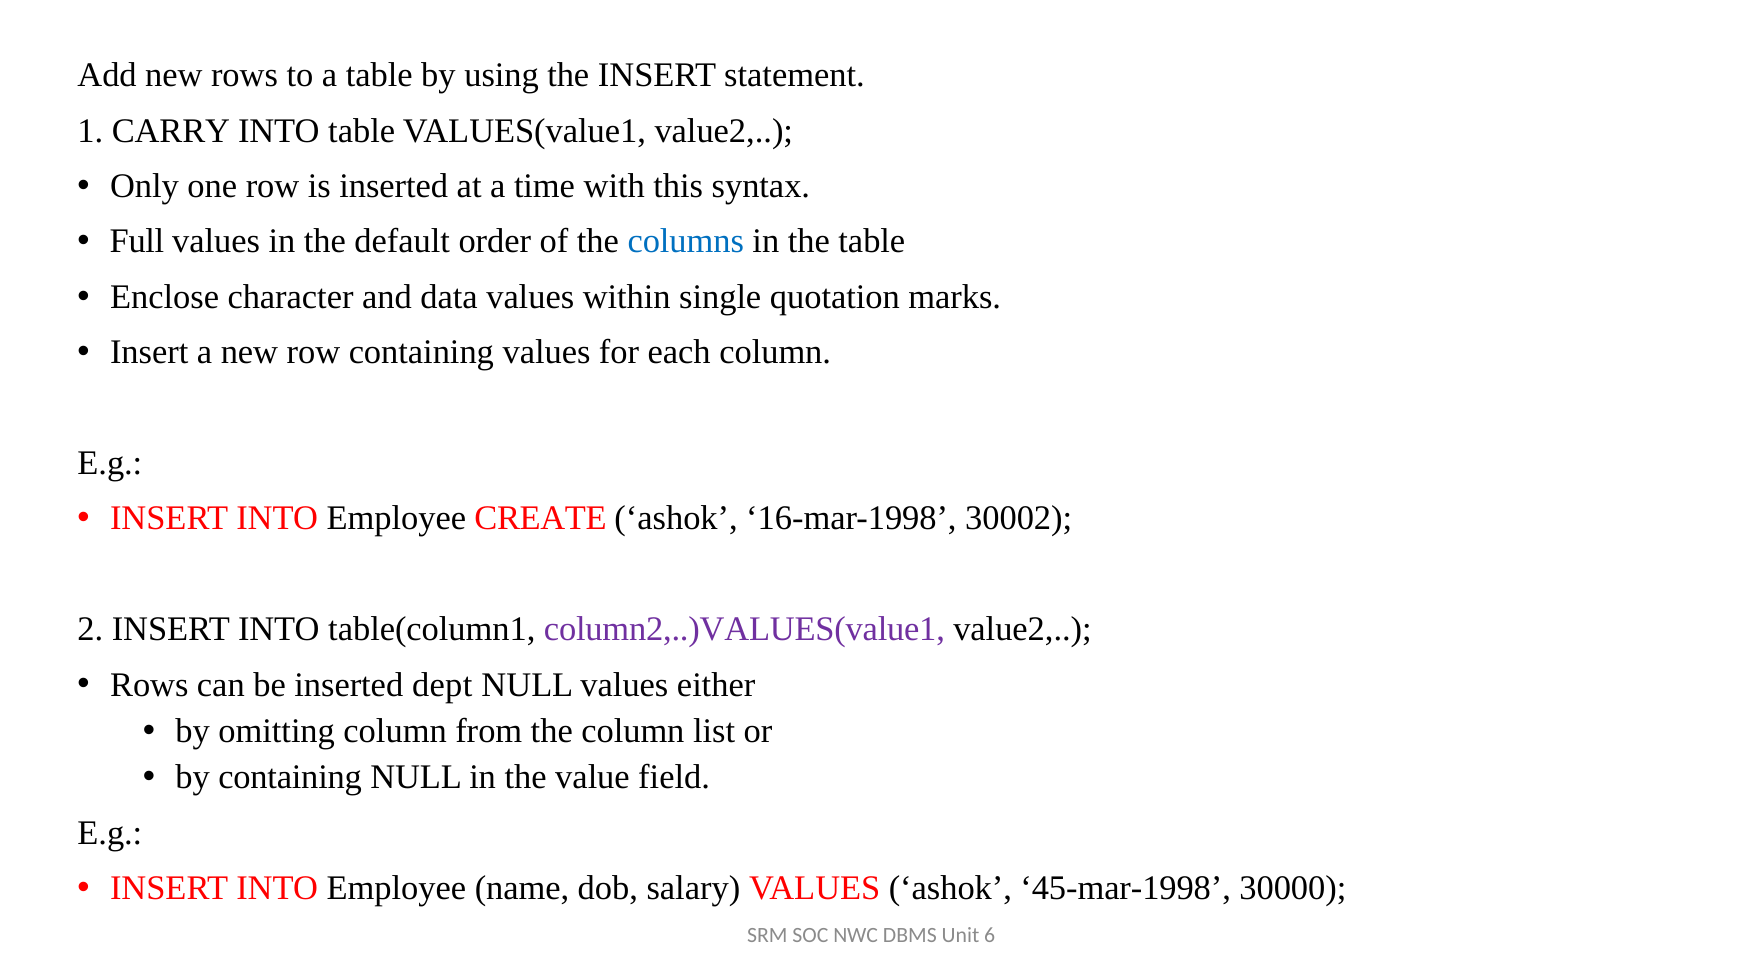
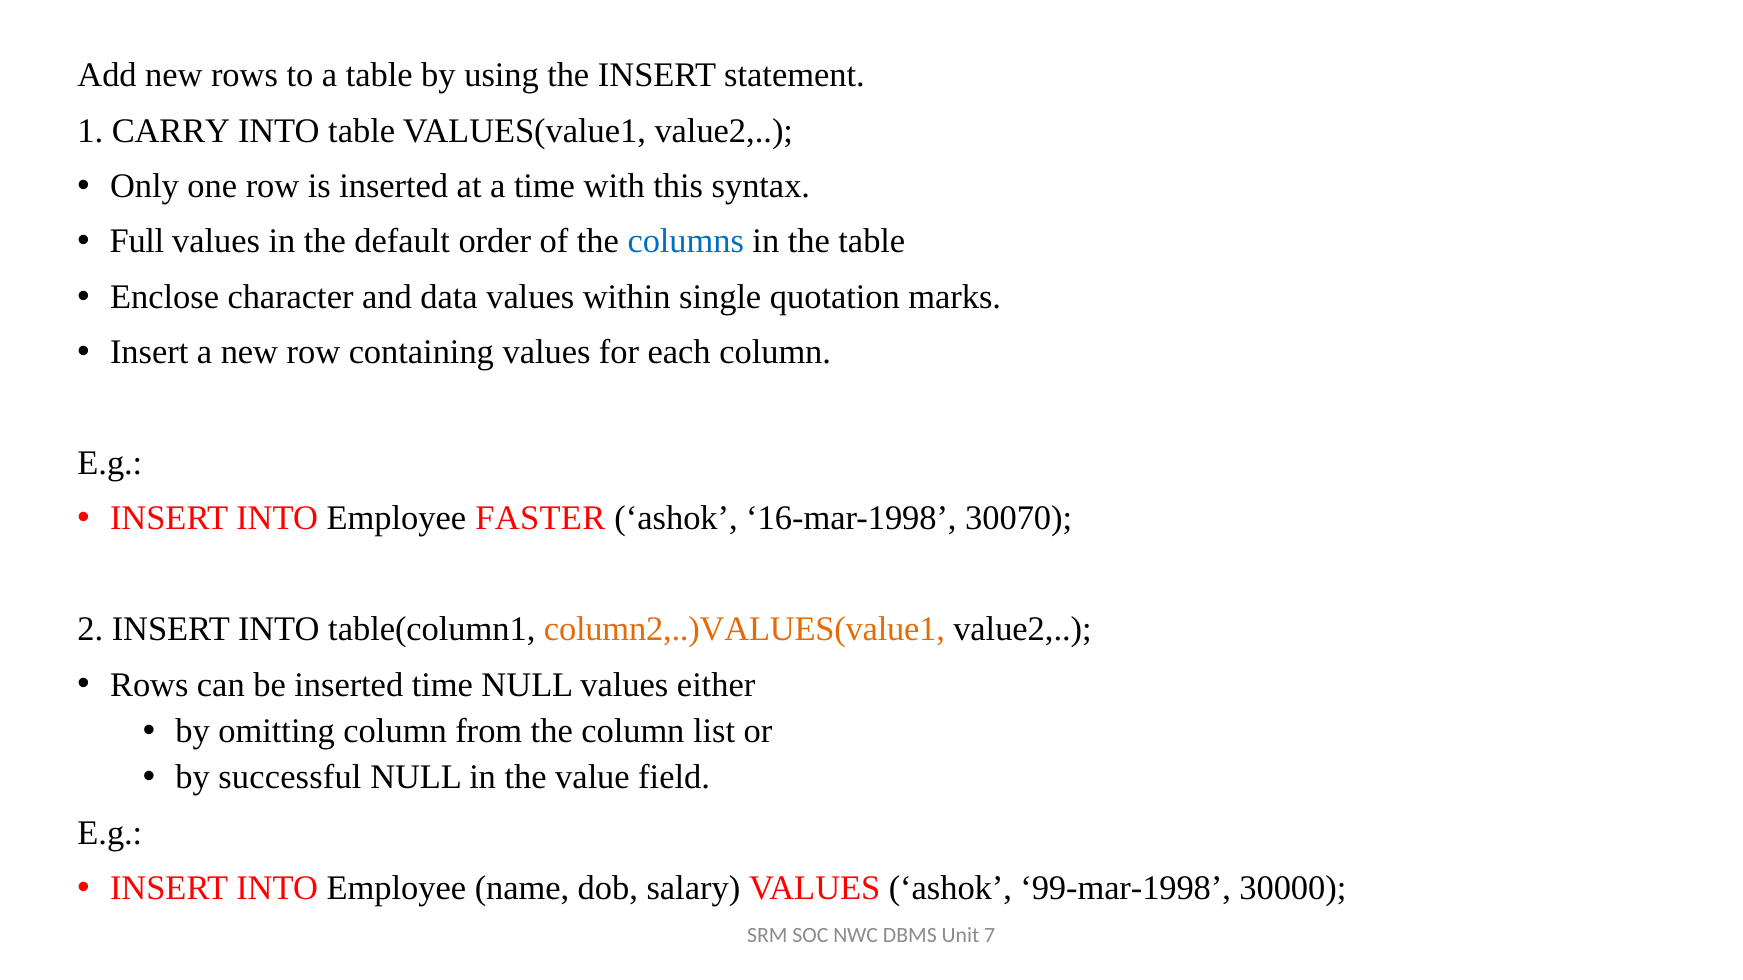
CREATE: CREATE -> FASTER
30002: 30002 -> 30070
column2,..)VALUES(value1 colour: purple -> orange
inserted dept: dept -> time
by containing: containing -> successful
45-mar-1998: 45-mar-1998 -> 99-mar-1998
6: 6 -> 7
